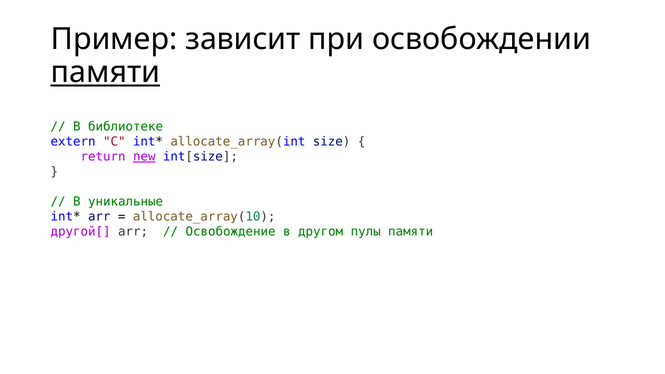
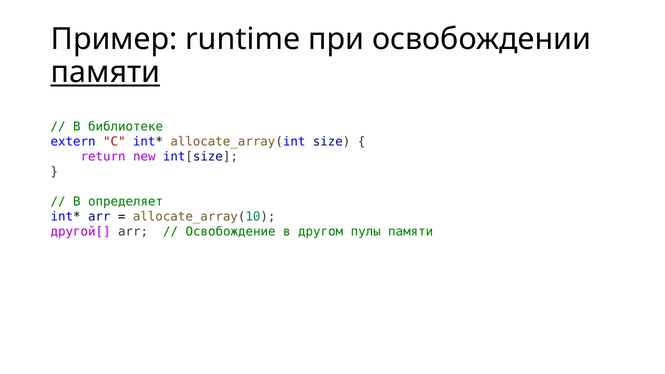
зависит: зависит -> runtime
new underline: present -> none
уникальные: уникальные -> определяет
